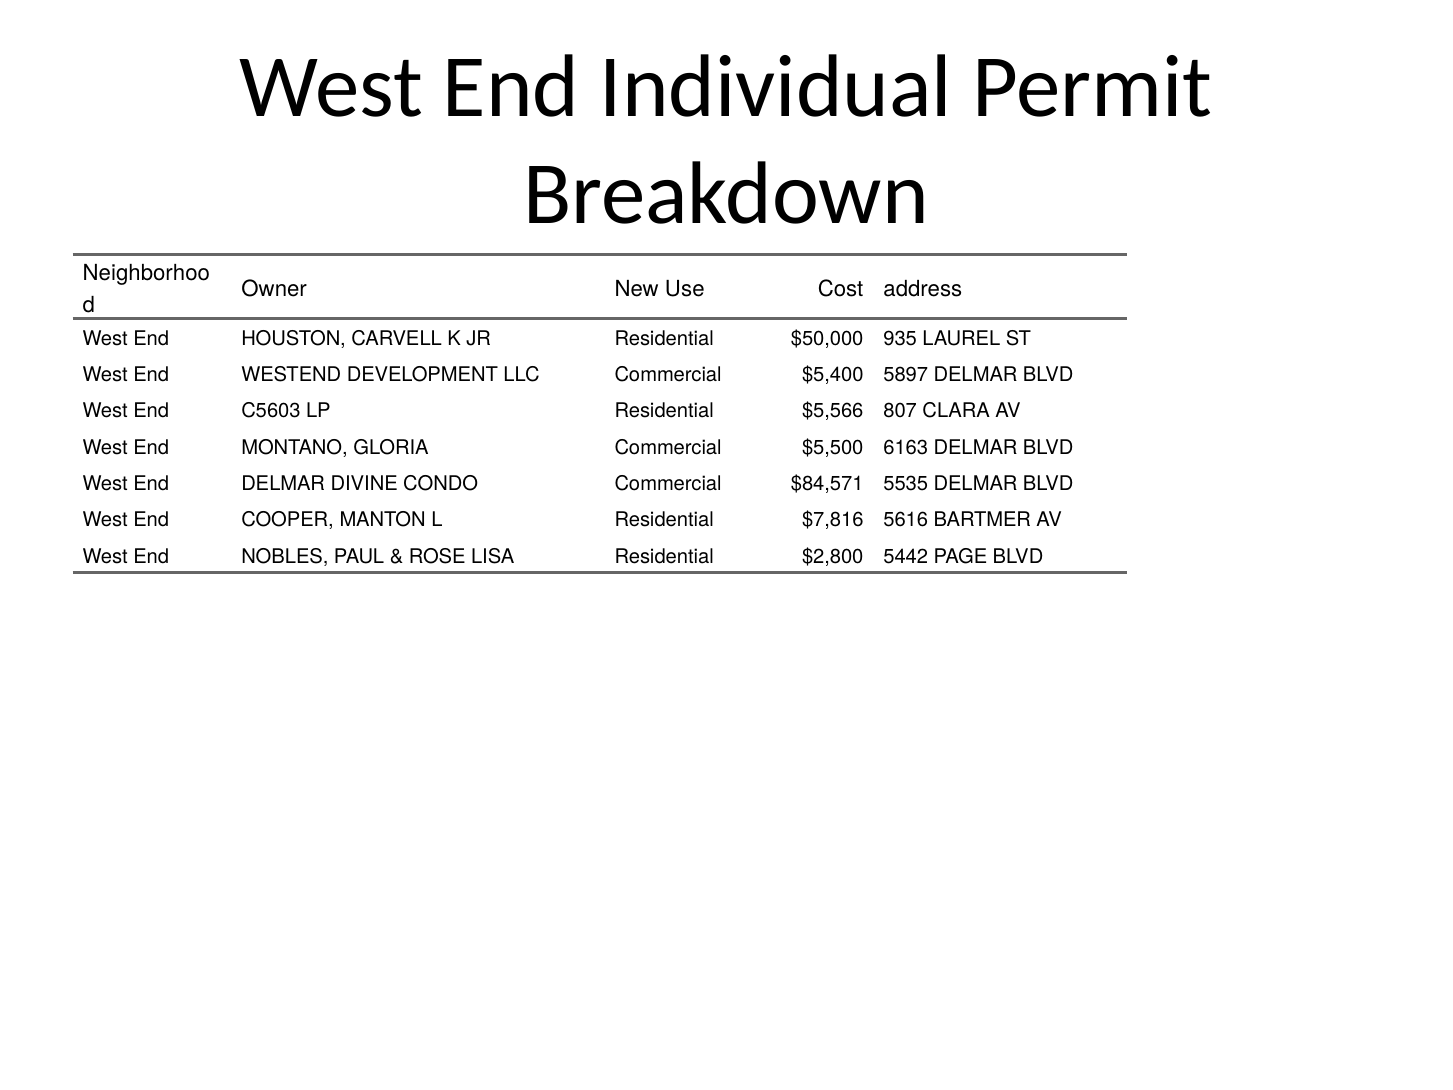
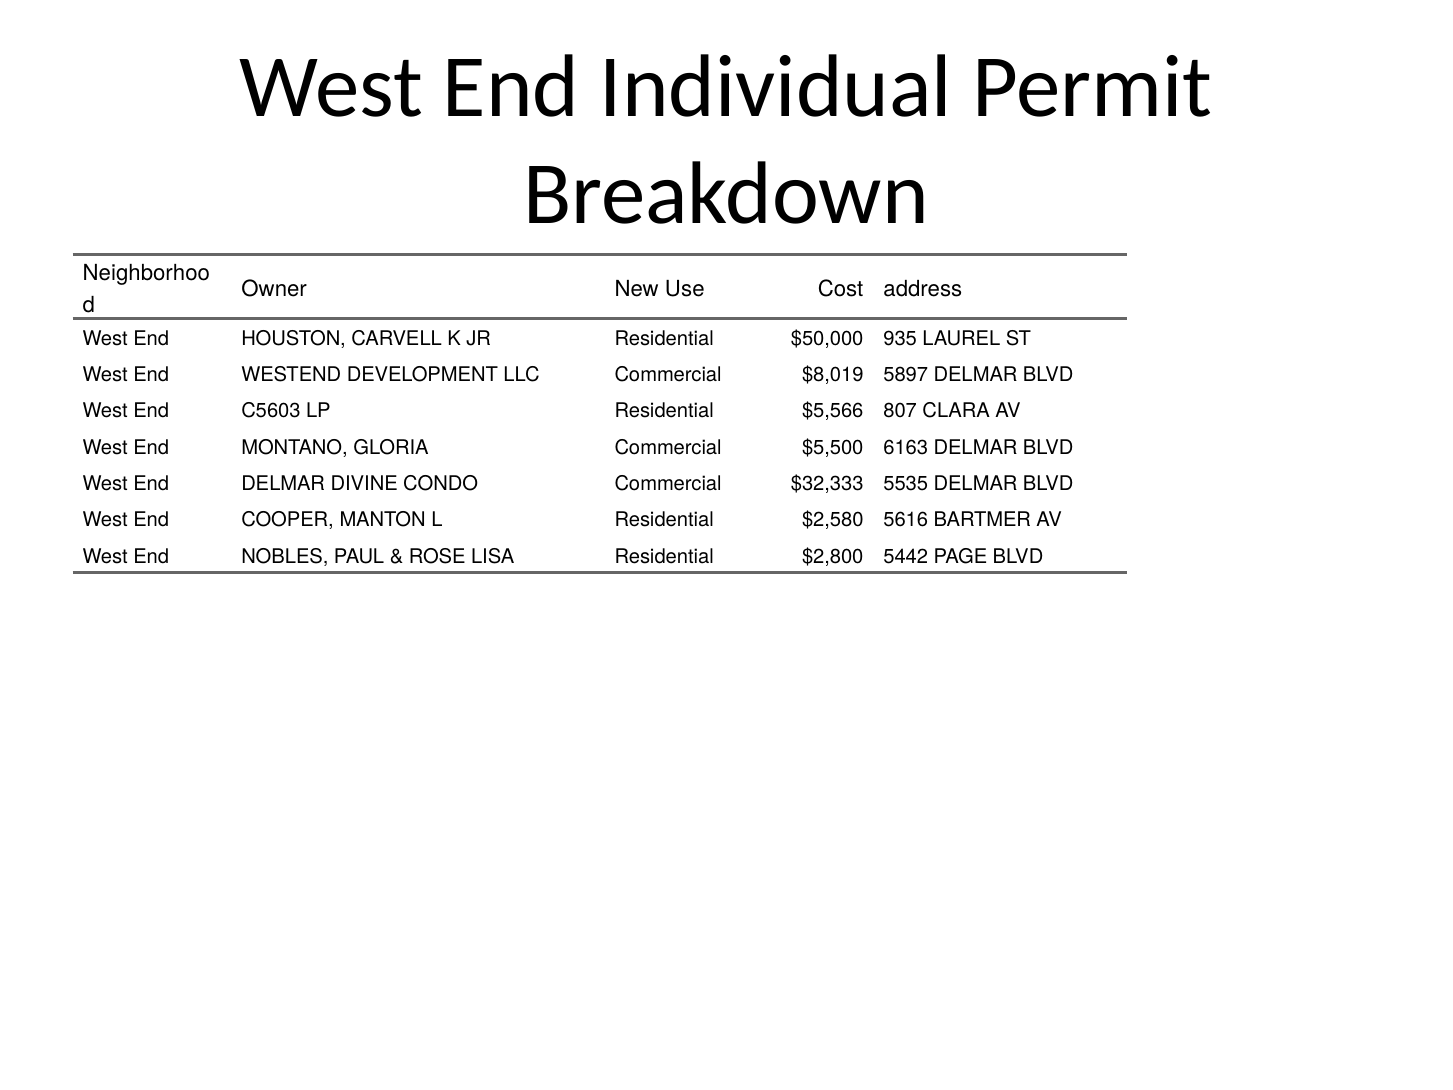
$5,400: $5,400 -> $8,019
$84,571: $84,571 -> $32,333
$7,816: $7,816 -> $2,580
